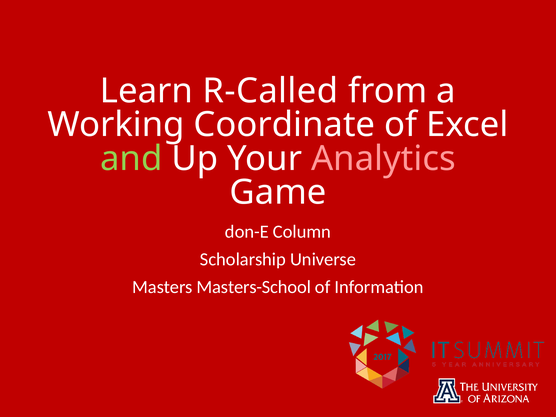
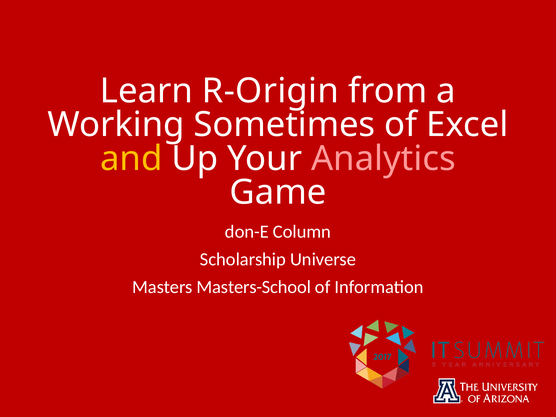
R-Called: R-Called -> R-Origin
Coordinate: Coordinate -> Sometimes
and colour: light green -> yellow
